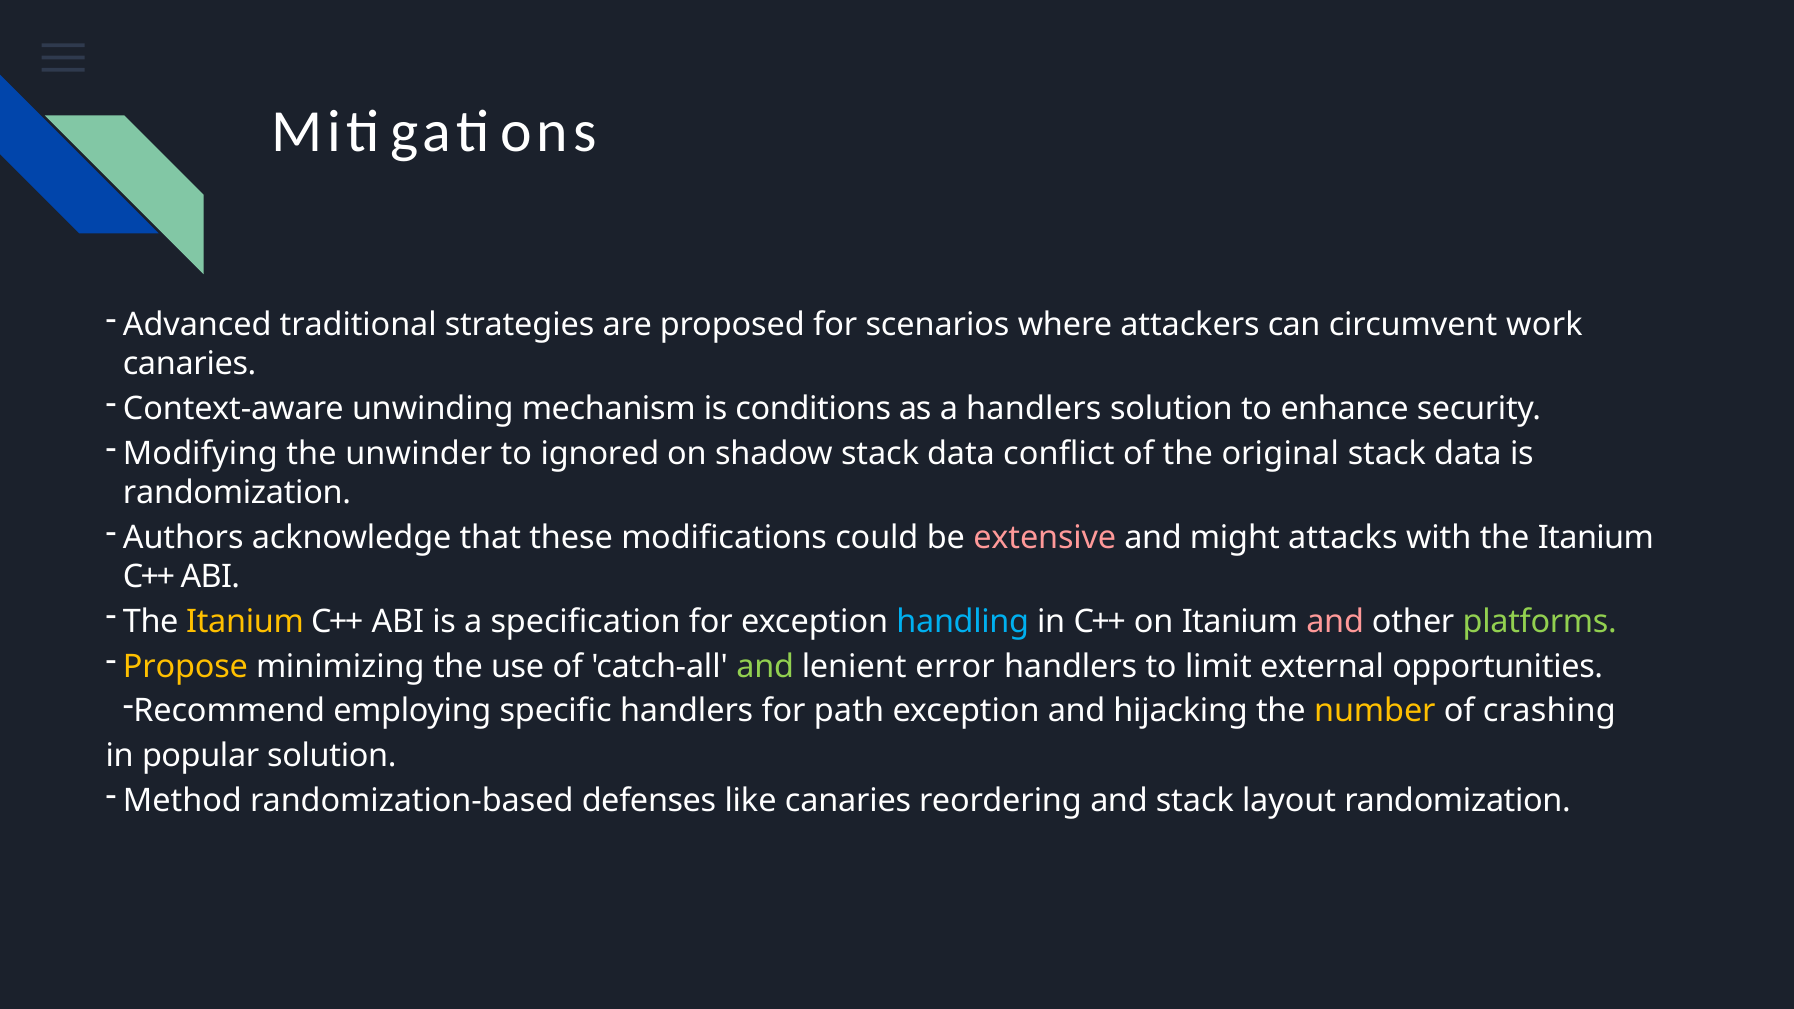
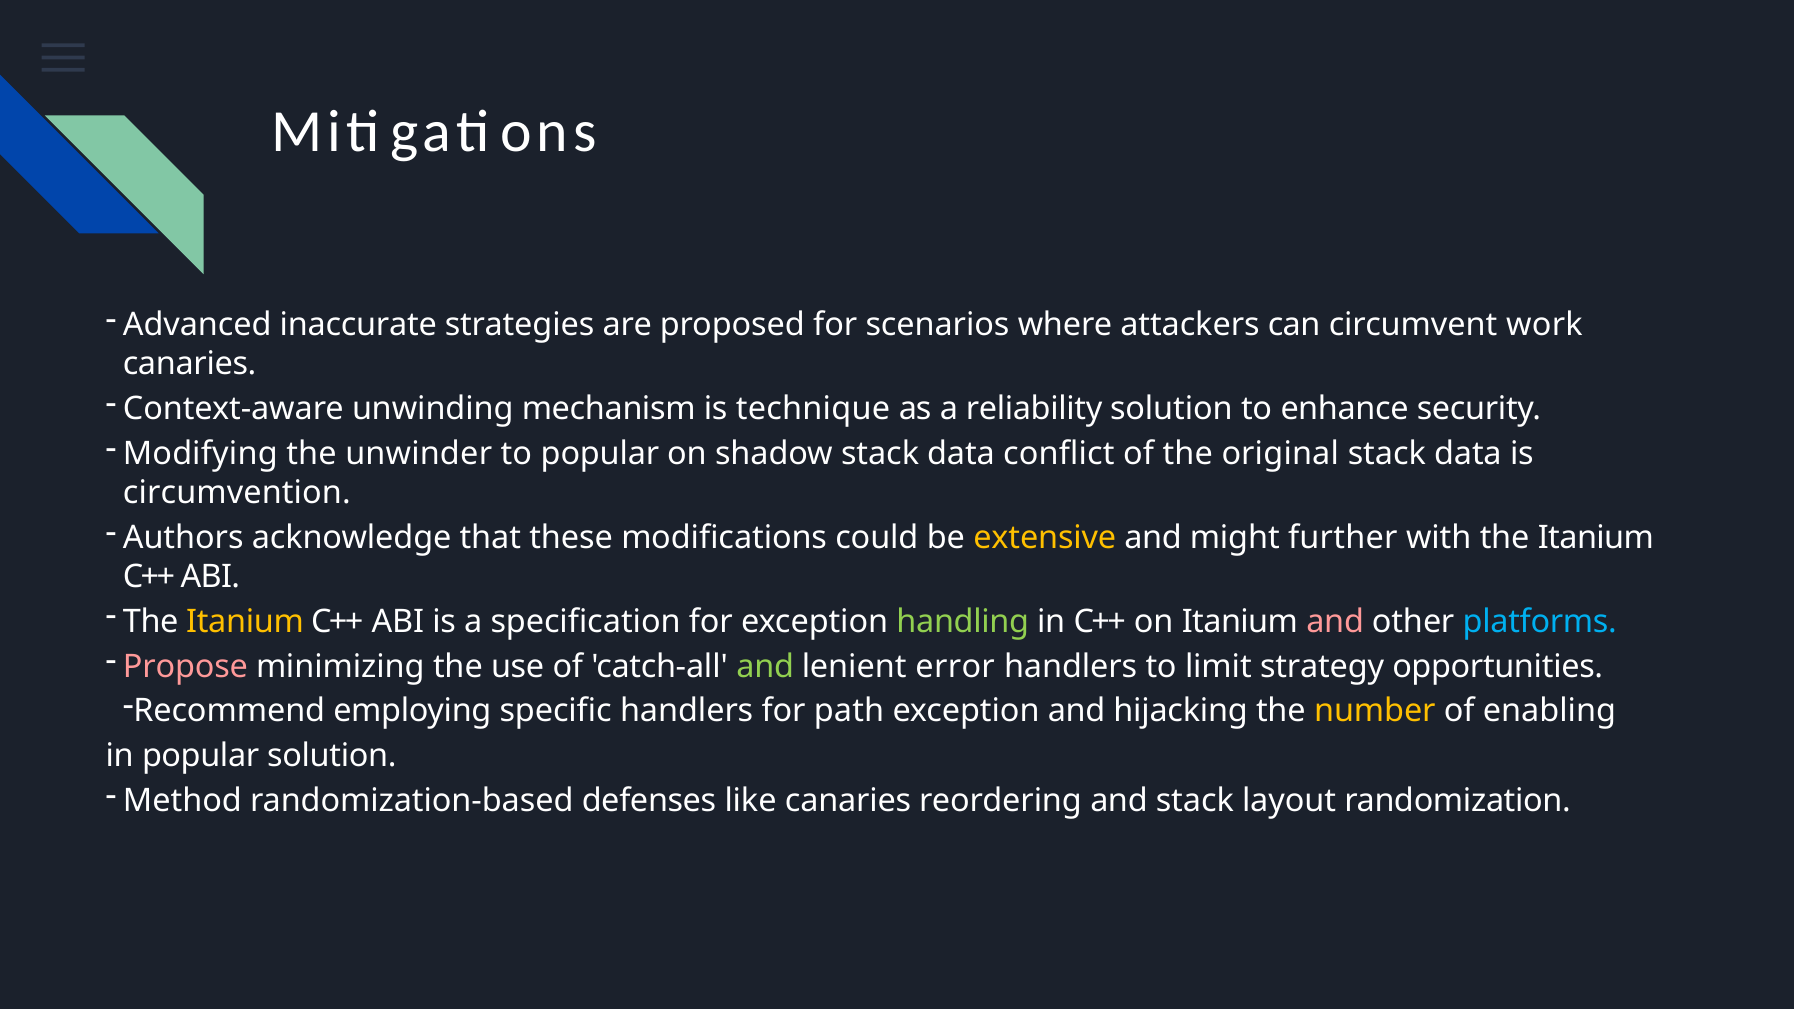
traditional: traditional -> inaccurate
conditions: conditions -> technique
a handlers: handlers -> reliability
to ignored: ignored -> popular
randomization at (237, 493): randomization -> circumvention
extensive colour: pink -> yellow
attacks: attacks -> further
handling colour: light blue -> light green
platforms colour: light green -> light blue
Propose colour: yellow -> pink
external: external -> strategy
crashing: crashing -> enabling
